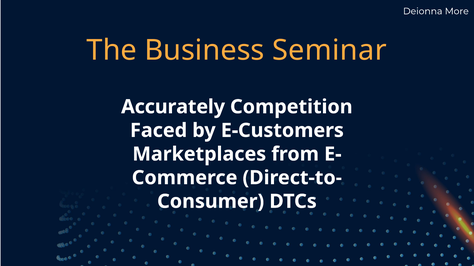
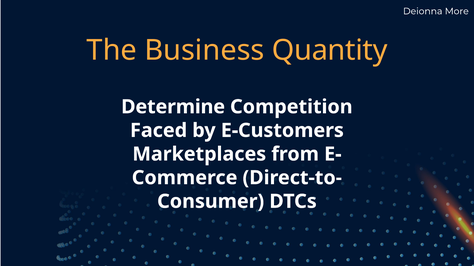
Seminar: Seminar -> Quantity
Accurately: Accurately -> Determine
